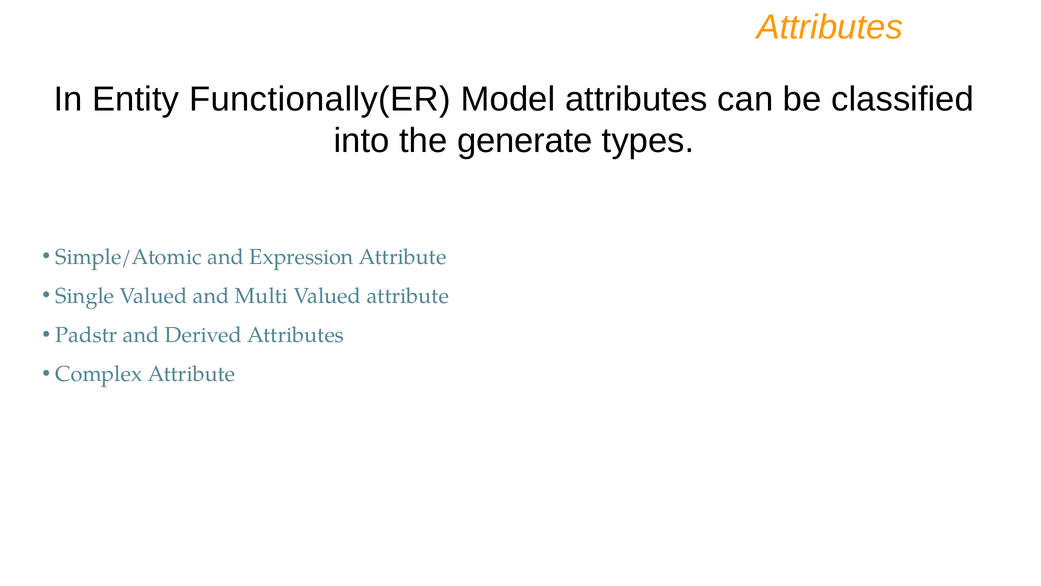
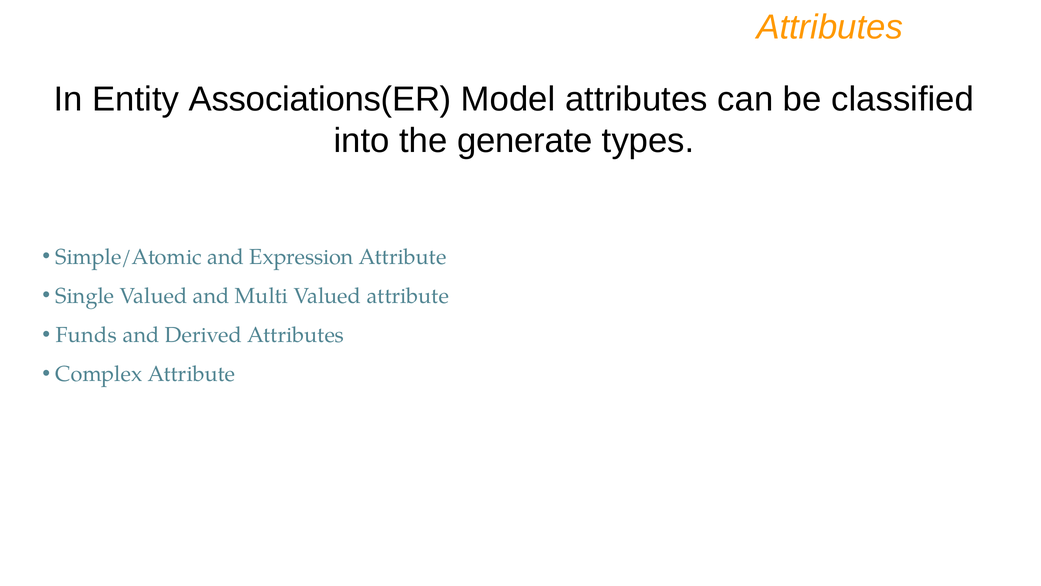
Functionally(ER: Functionally(ER -> Associations(ER
Padstr: Padstr -> Funds
